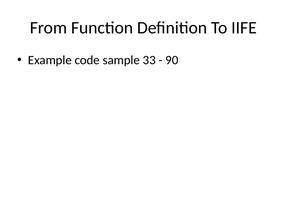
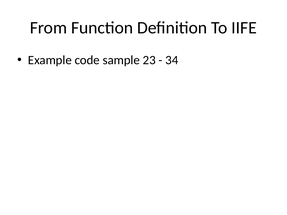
33: 33 -> 23
90: 90 -> 34
